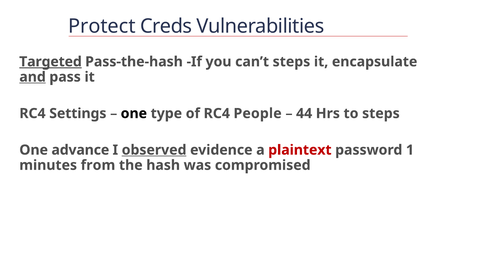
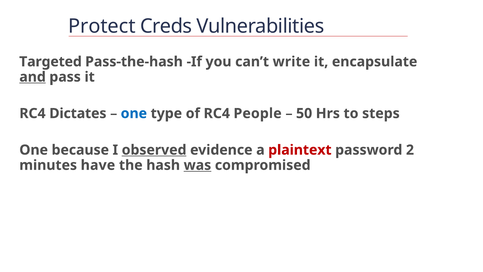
Targeted underline: present -> none
can’t steps: steps -> write
Settings: Settings -> Dictates
one at (134, 113) colour: black -> blue
44: 44 -> 50
advance: advance -> because
1: 1 -> 2
from: from -> have
was underline: none -> present
